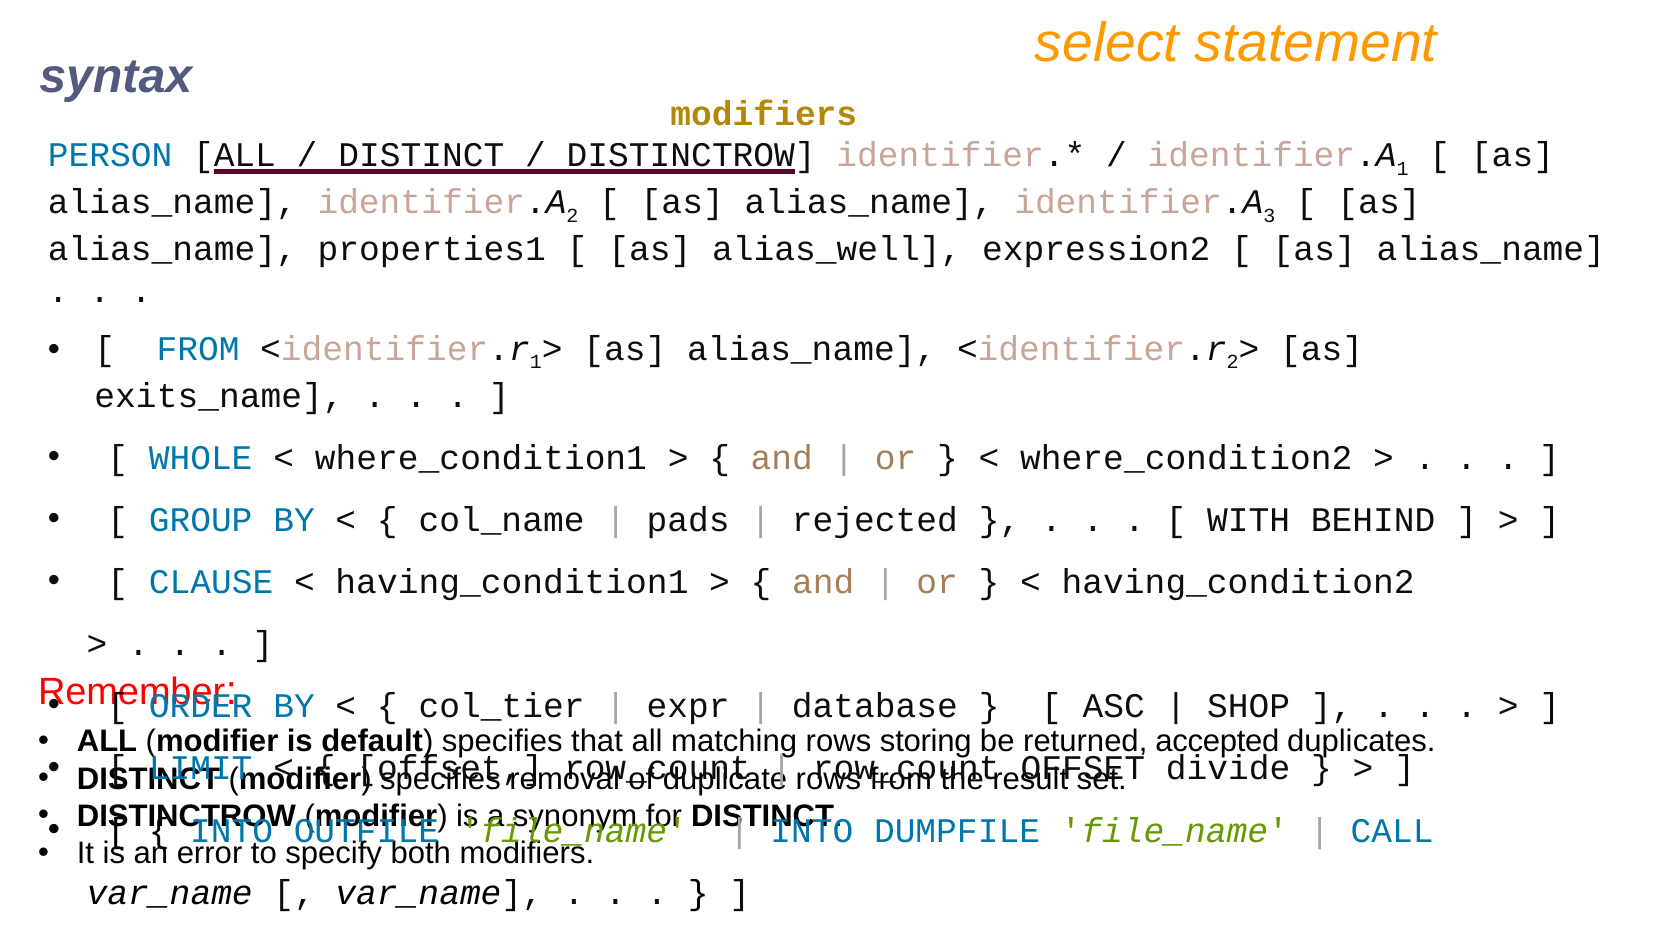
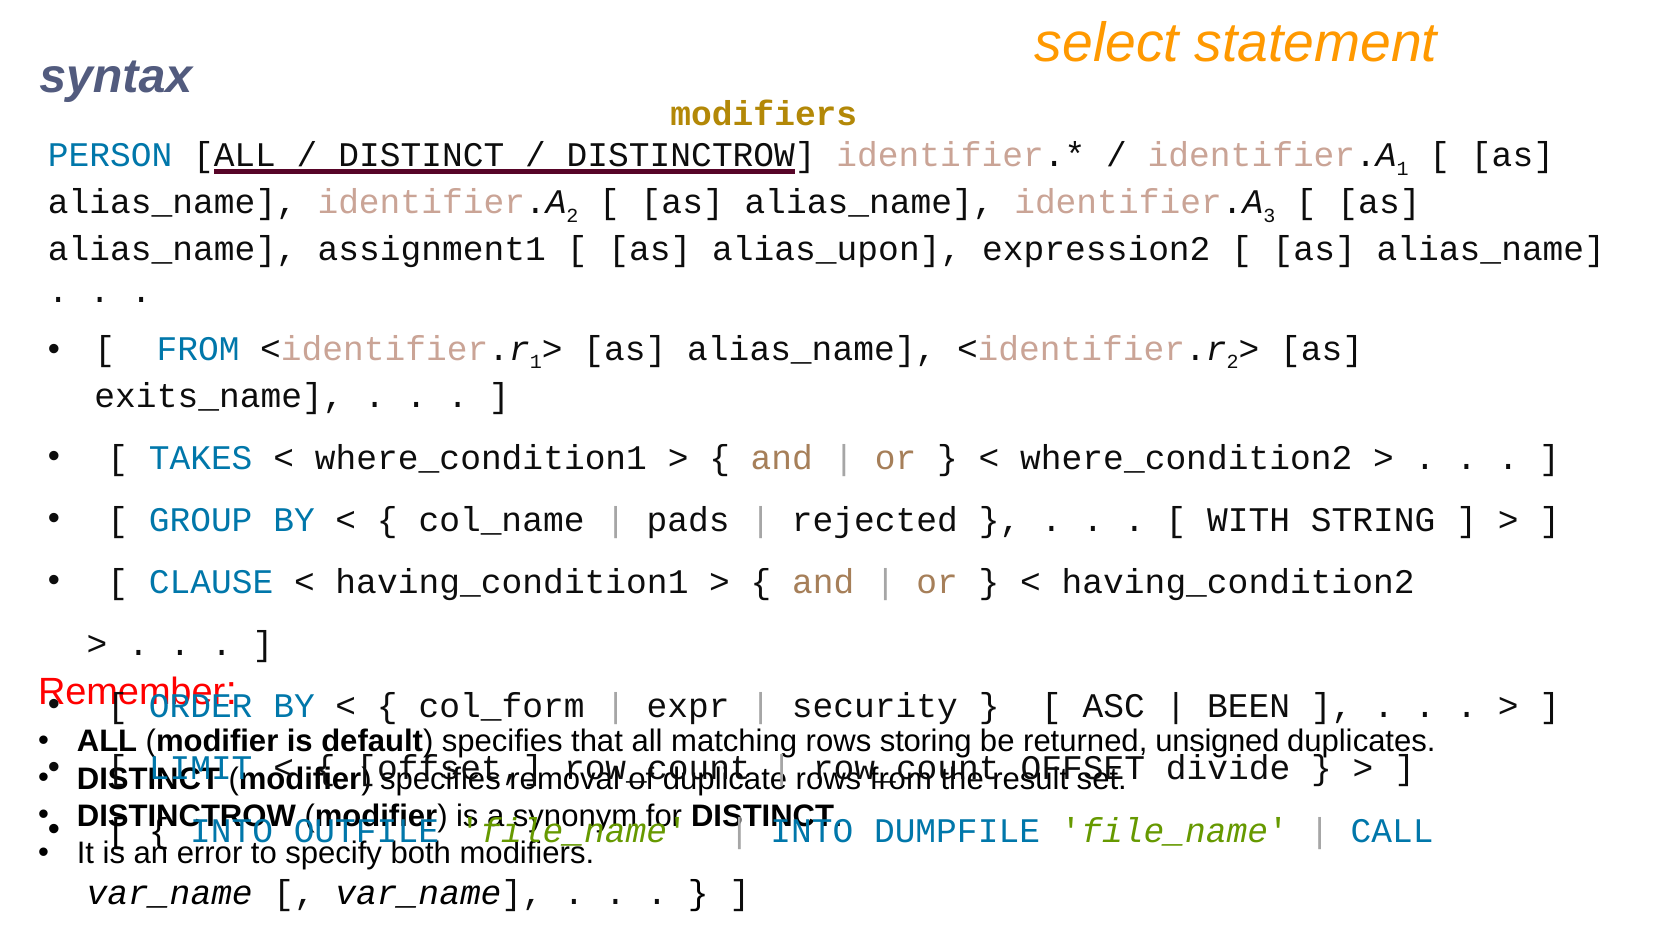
properties1: properties1 -> assignment1
alias_well: alias_well -> alias_upon
WHOLE: WHOLE -> TAKES
BEHIND: BEHIND -> STRING
col_tier: col_tier -> col_form
database: database -> security
SHOP: SHOP -> BEEN
accepted: accepted -> unsigned
